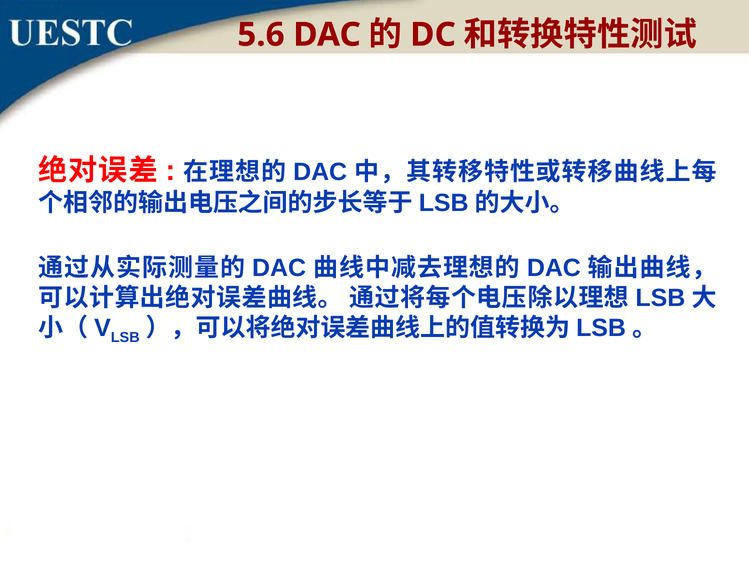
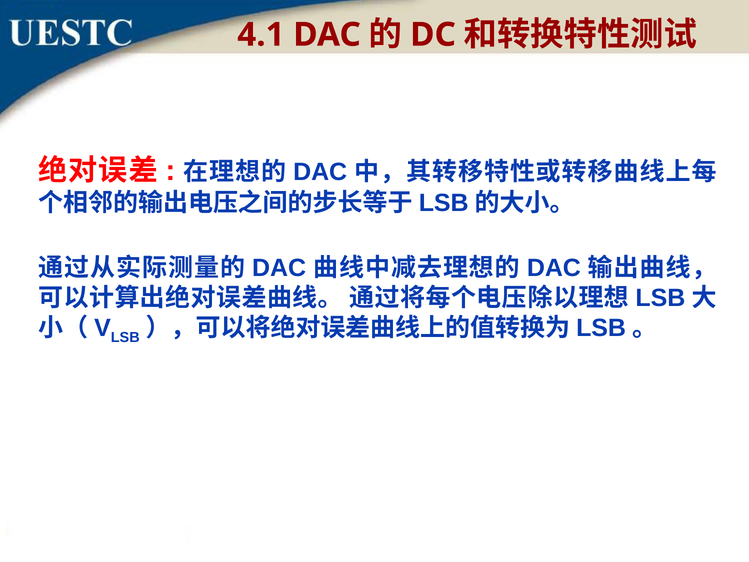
5.6: 5.6 -> 4.1
